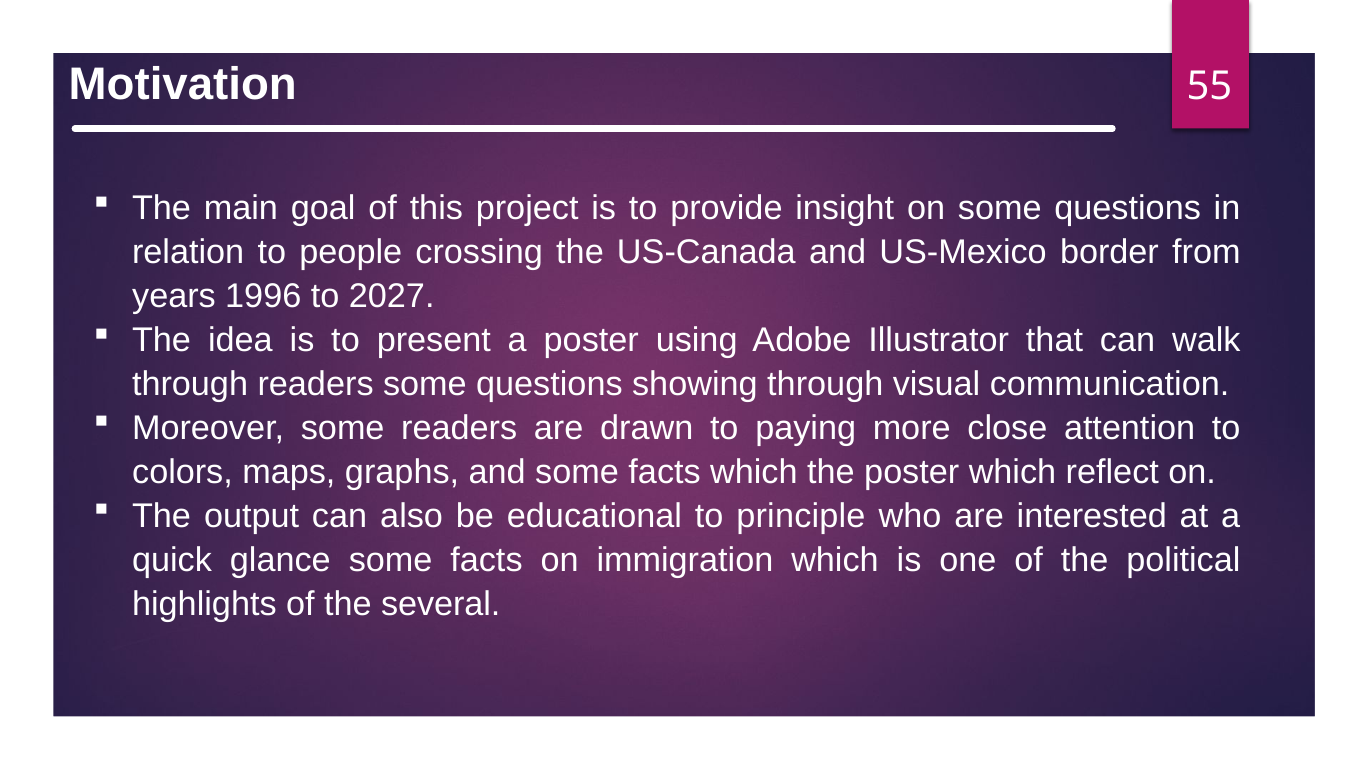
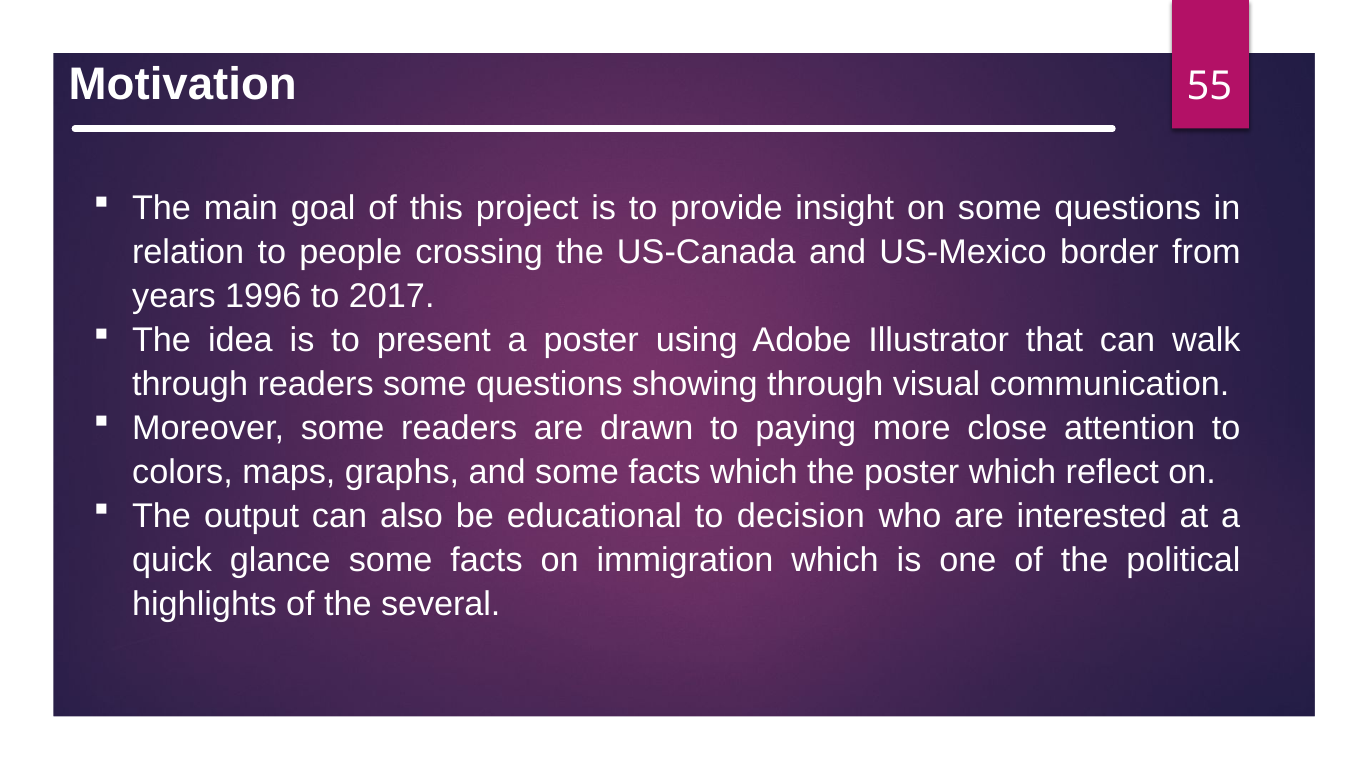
2027: 2027 -> 2017
principle: principle -> decision
